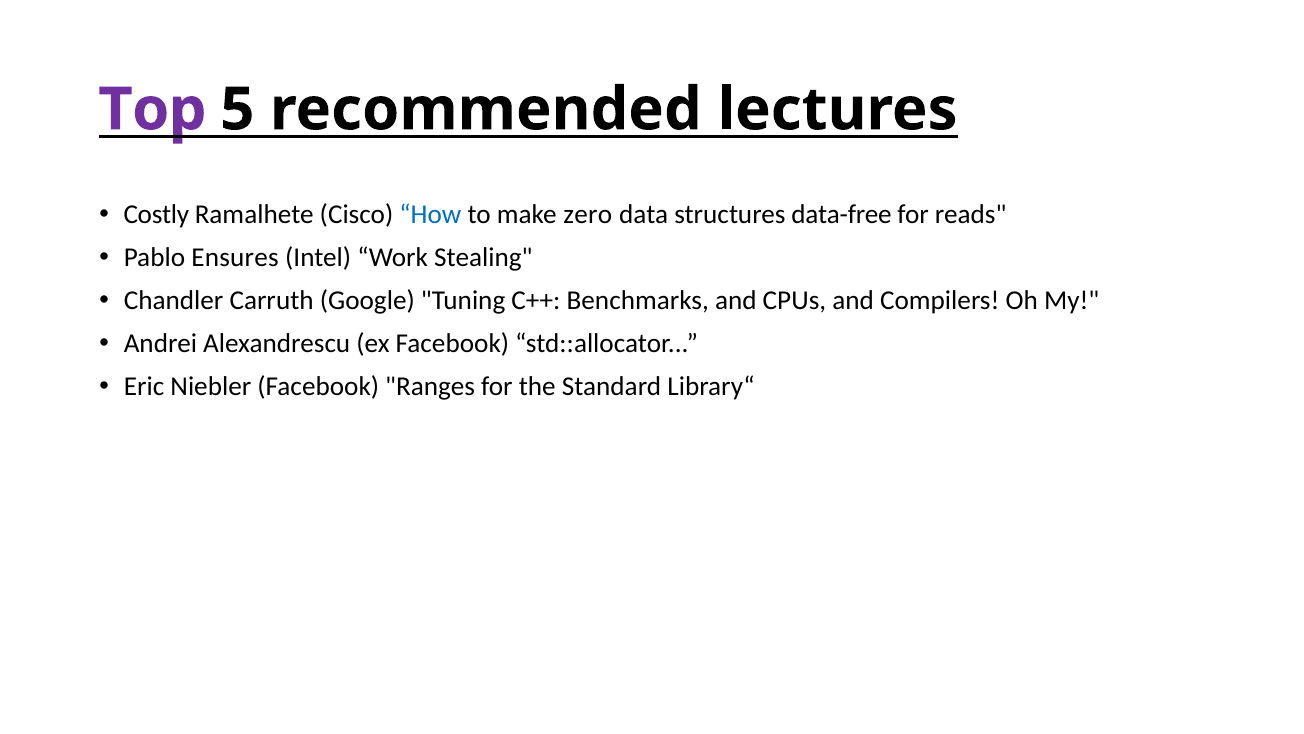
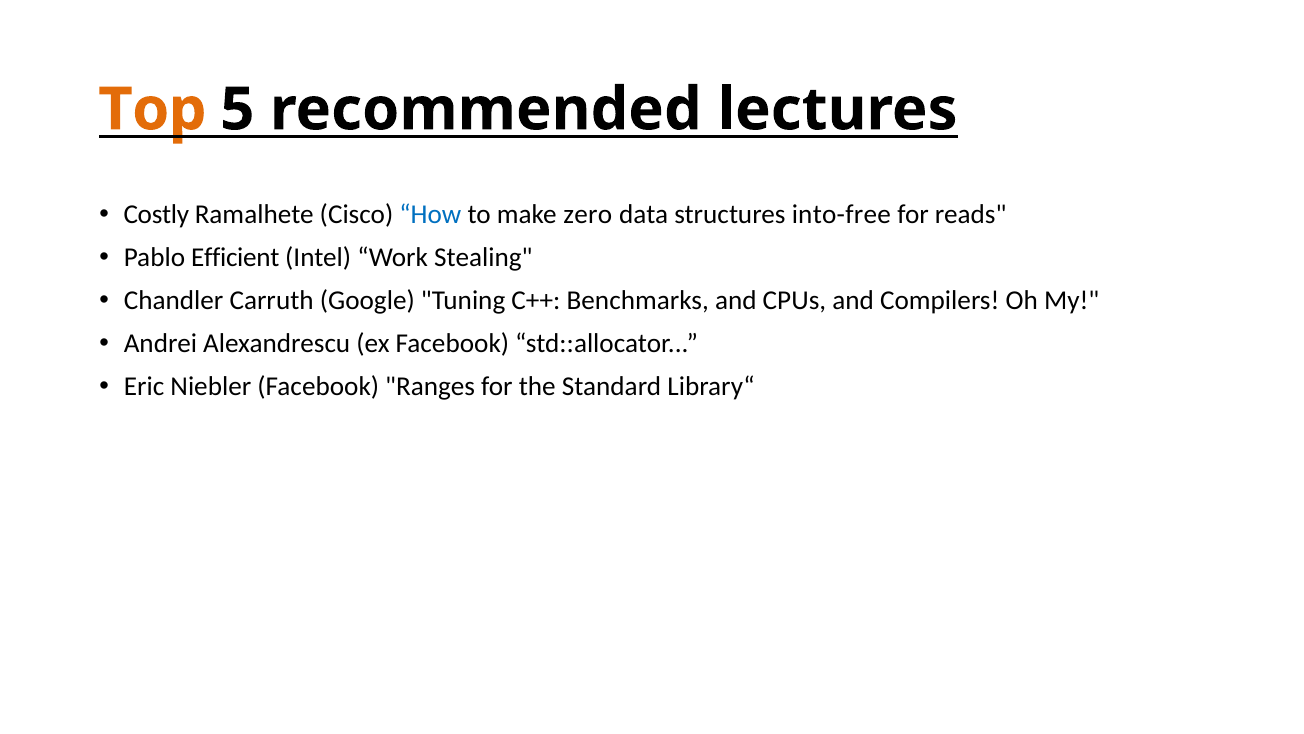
Top colour: purple -> orange
data-free: data-free -> into-free
Ensures: Ensures -> Efficient
